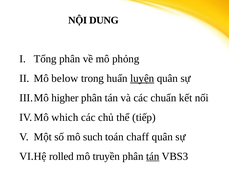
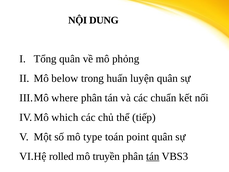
Tổng phân: phân -> quân
luyện underline: present -> none
higher: higher -> where
such: such -> type
chaff: chaff -> point
